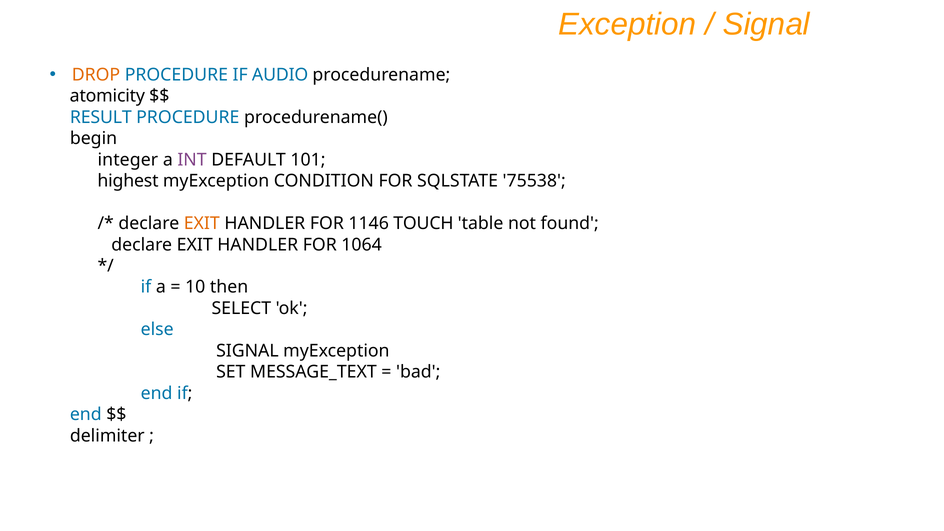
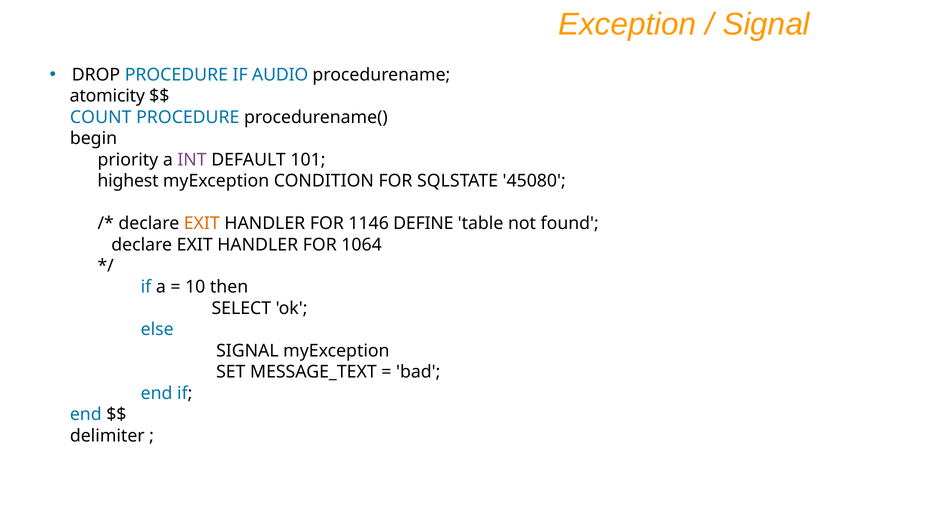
DROP colour: orange -> black
RESULT: RESULT -> COUNT
integer: integer -> priority
75538: 75538 -> 45080
TOUCH: TOUCH -> DEFINE
